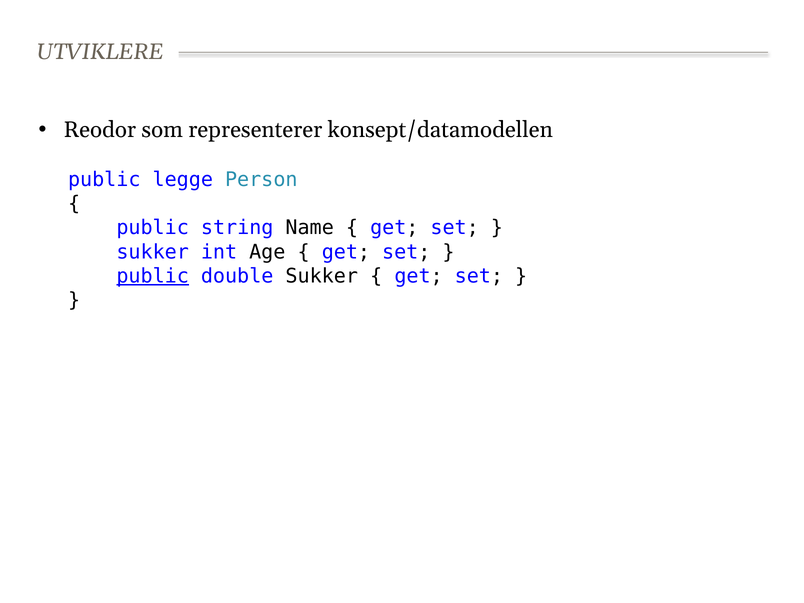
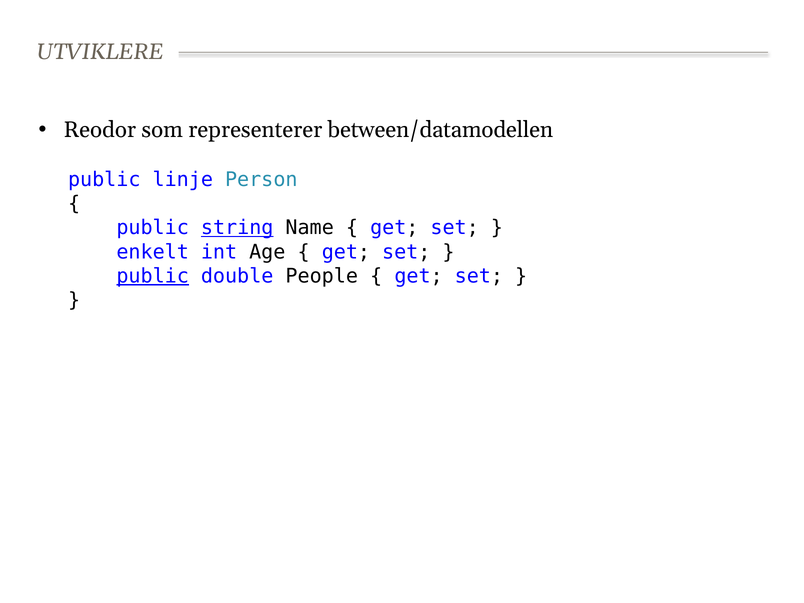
konsept/datamodellen: konsept/datamodellen -> between/datamodellen
legge: legge -> linje
string underline: none -> present
sukker at (153, 252): sukker -> enkelt
double Sukker: Sukker -> People
